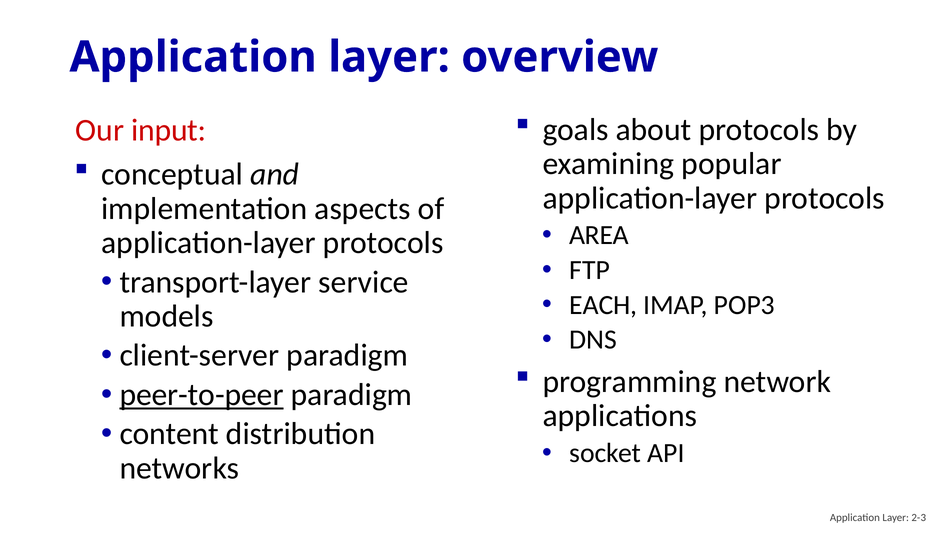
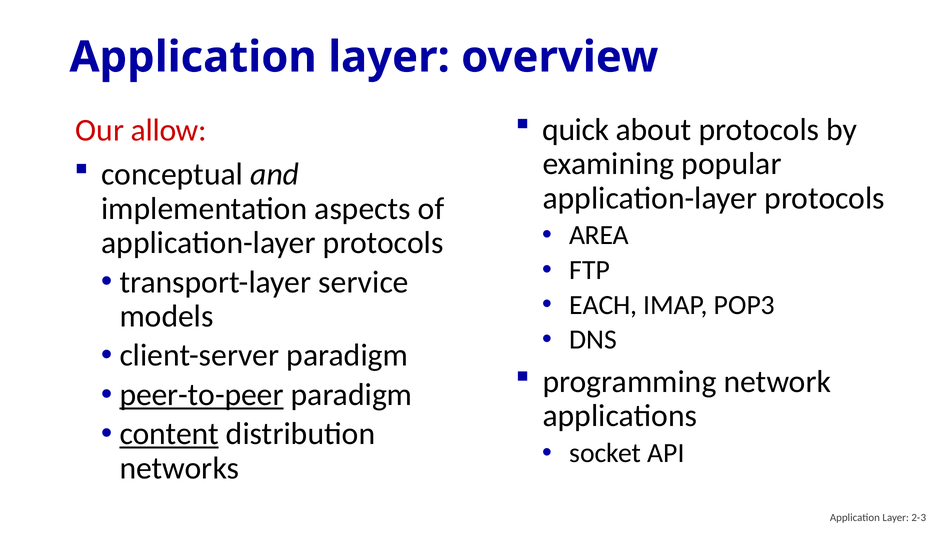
goals: goals -> quick
input: input -> allow
content underline: none -> present
